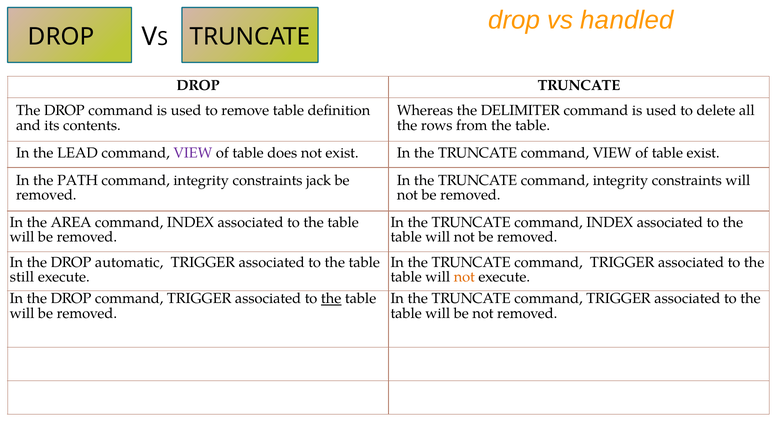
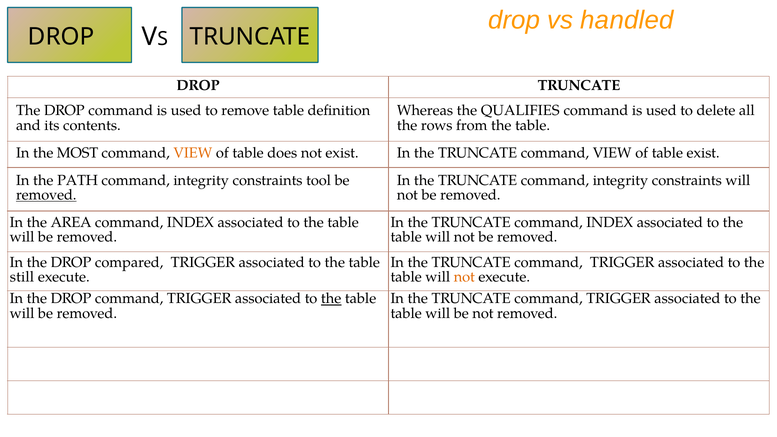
DELIMITER: DELIMITER -> QUALIFIES
LEAD: LEAD -> MOST
VIEW at (193, 153) colour: purple -> orange
jack: jack -> tool
removed at (46, 195) underline: none -> present
automatic: automatic -> compared
